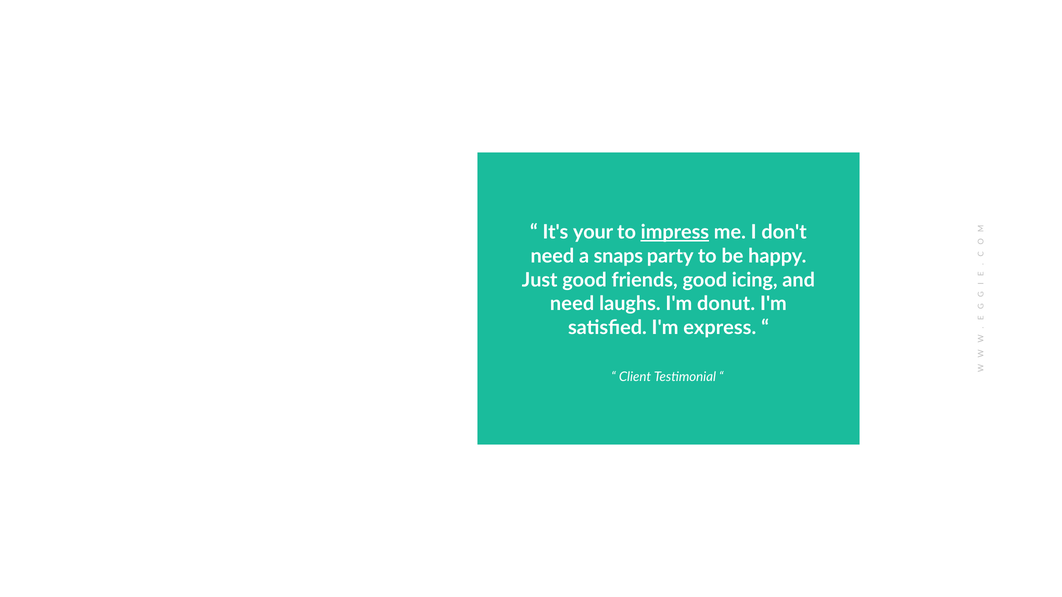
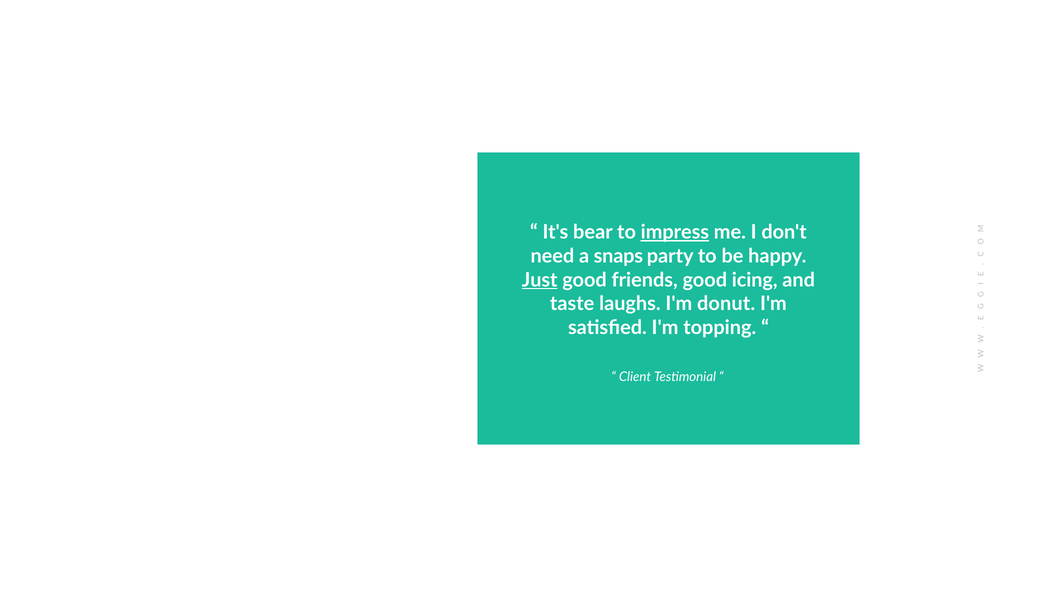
your: your -> bear
Just underline: none -> present
need at (572, 304): need -> taste
express: express -> topping
